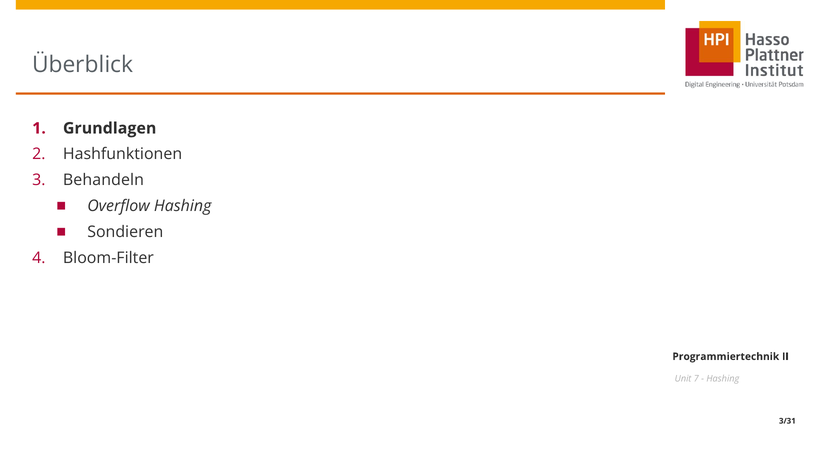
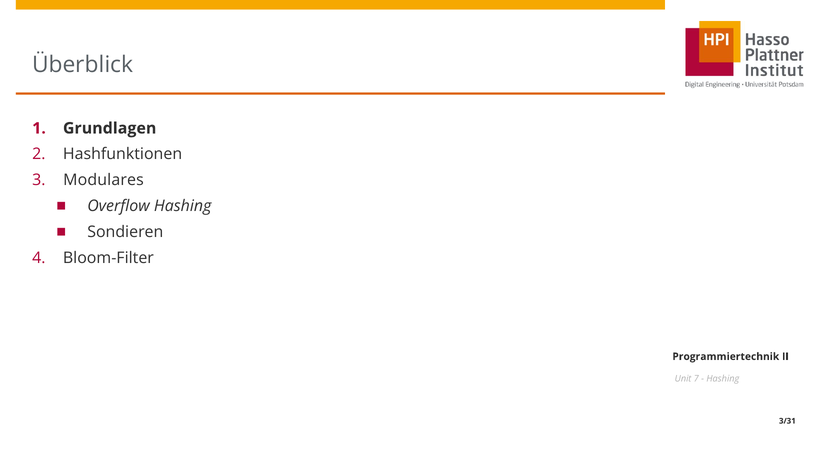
Behandeln: Behandeln -> Modulares
